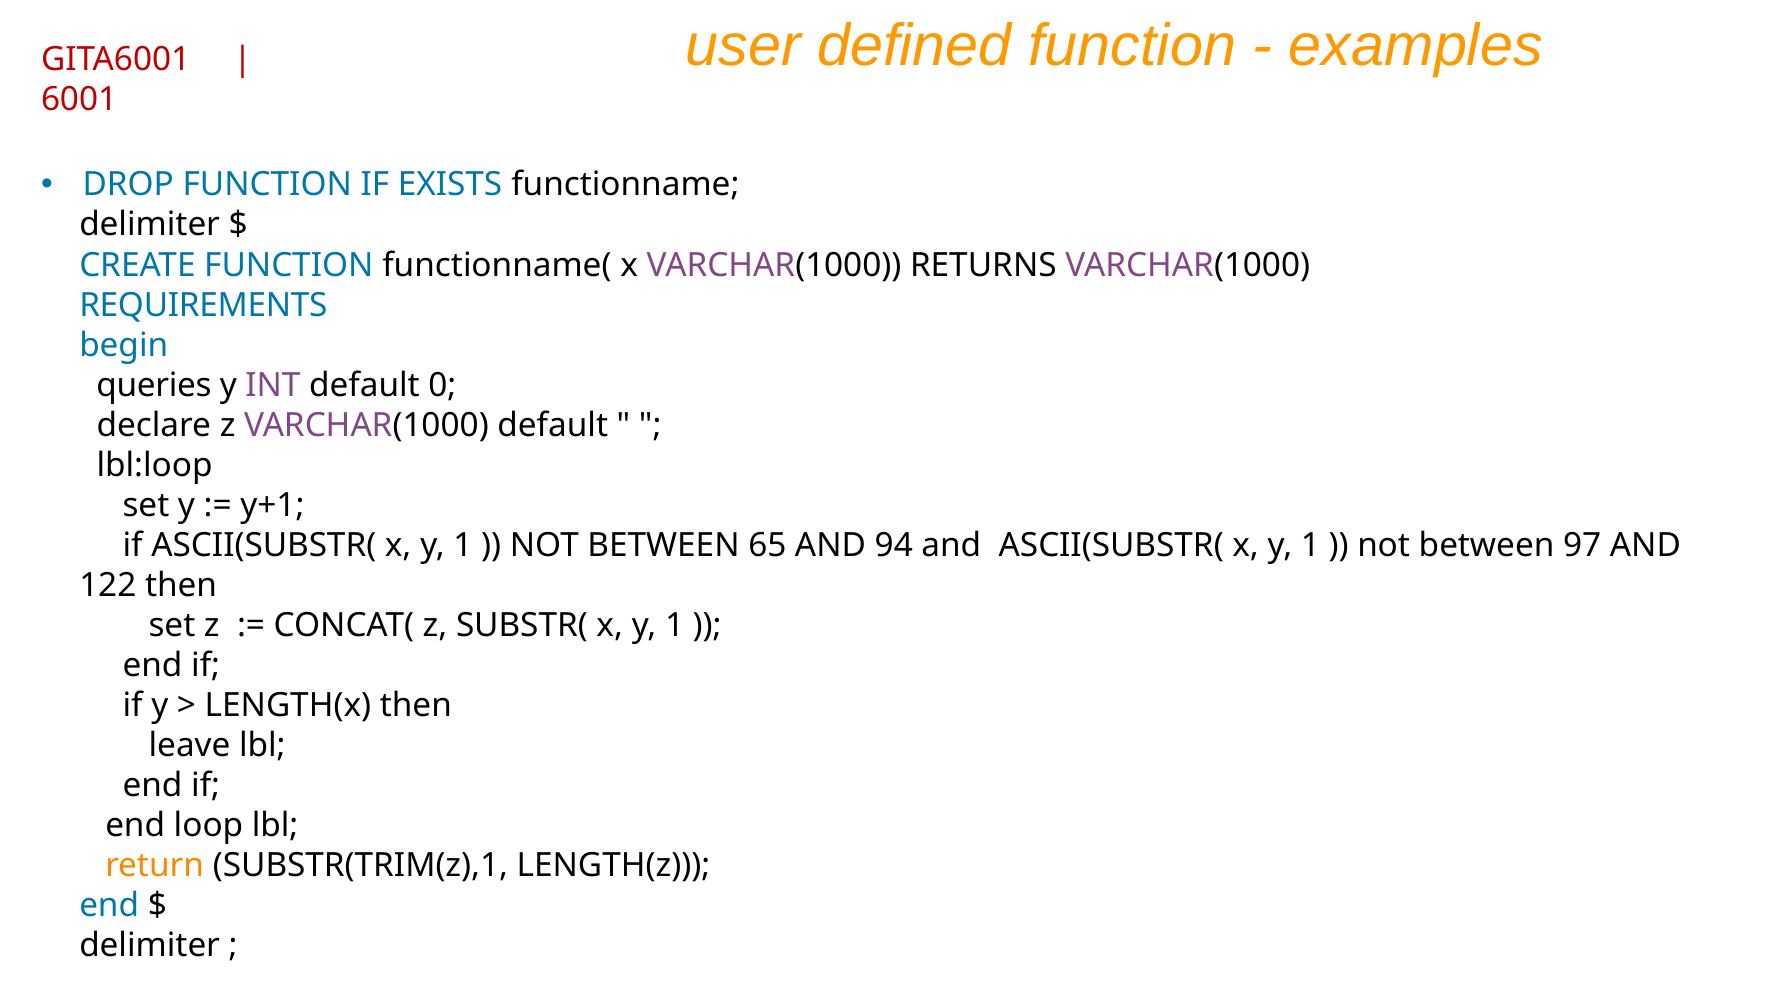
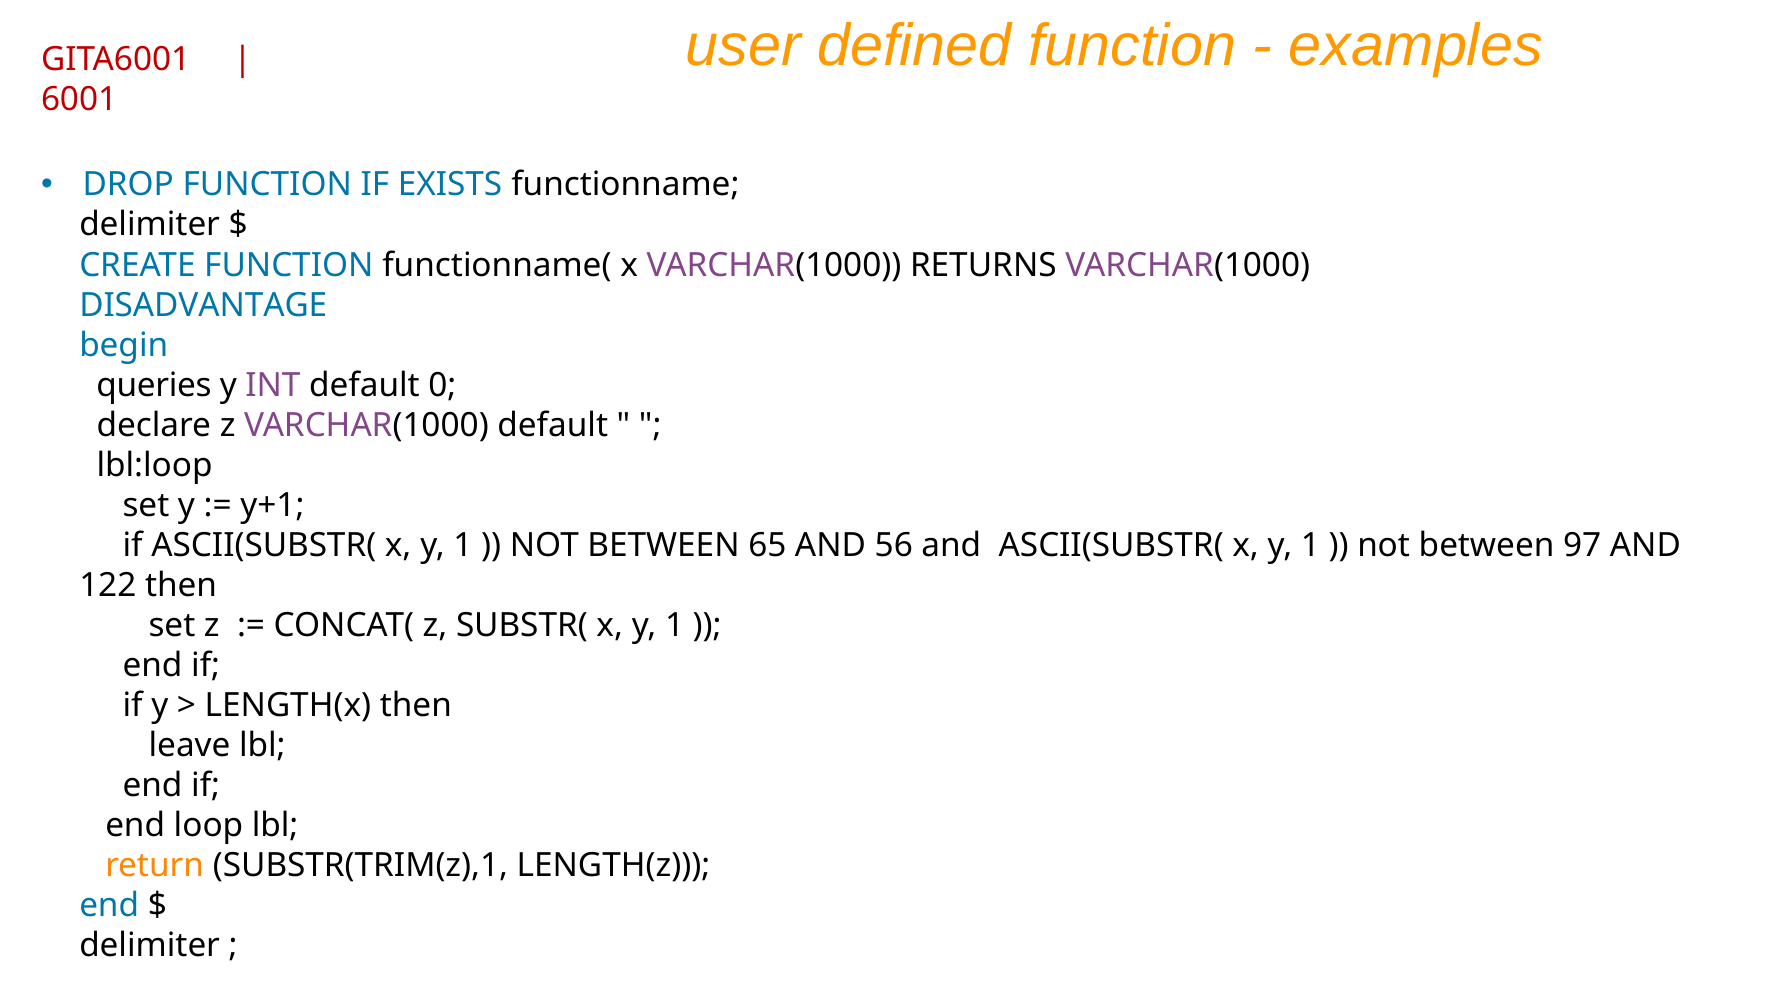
REQUIREMENTS: REQUIREMENTS -> DISADVANTAGE
94: 94 -> 56
